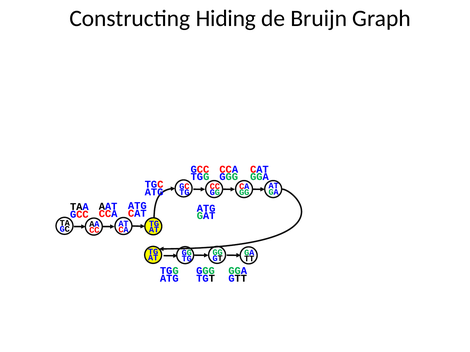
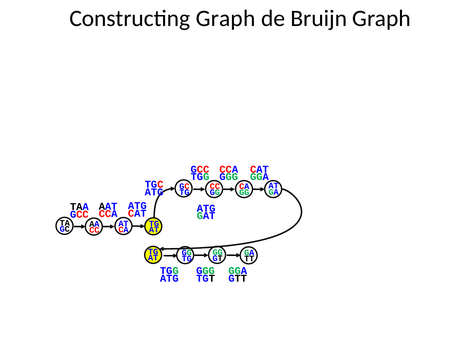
Constructing Hiding: Hiding -> Graph
